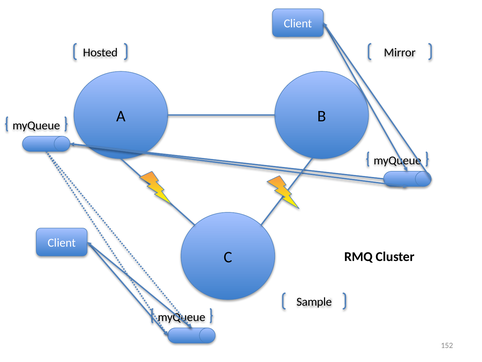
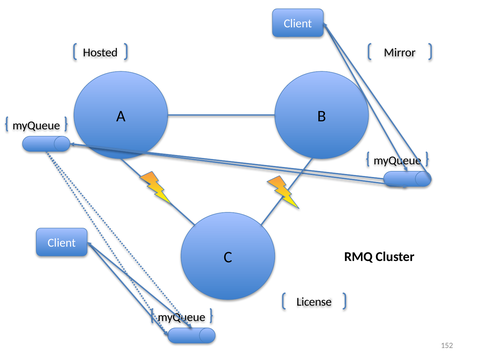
Sample: Sample -> License
